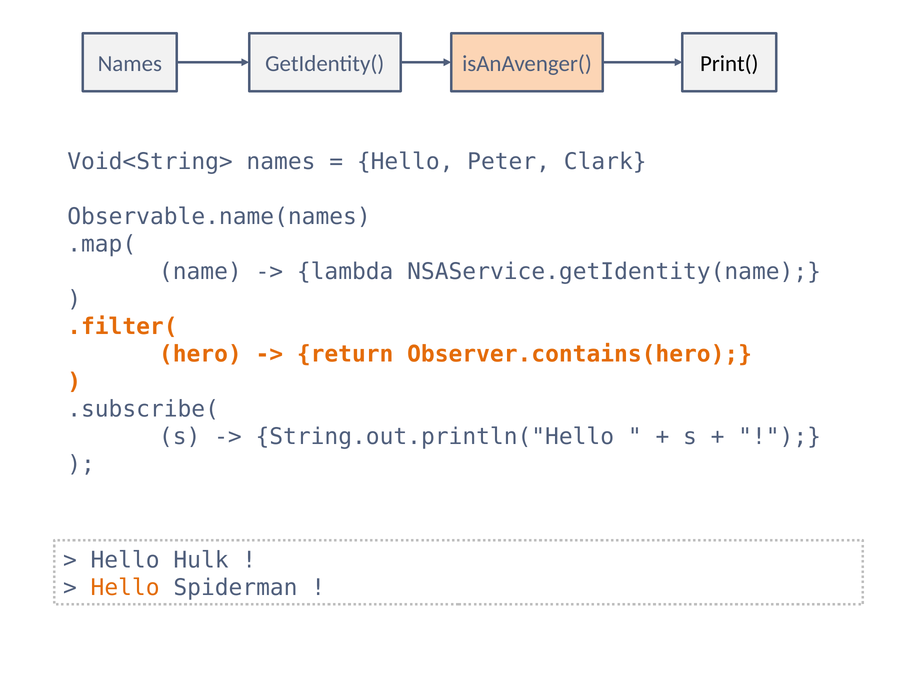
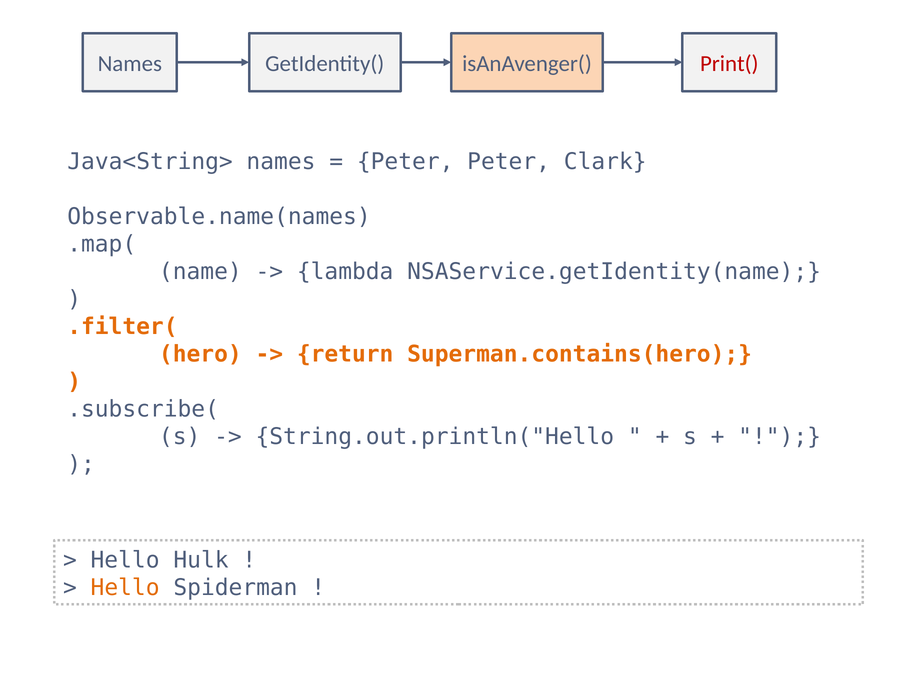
Print( colour: black -> red
Void<String>: Void<String> -> Java<String>
Hello at (405, 162): Hello -> Peter
Observer.contains(hero: Observer.contains(hero -> Superman.contains(hero
